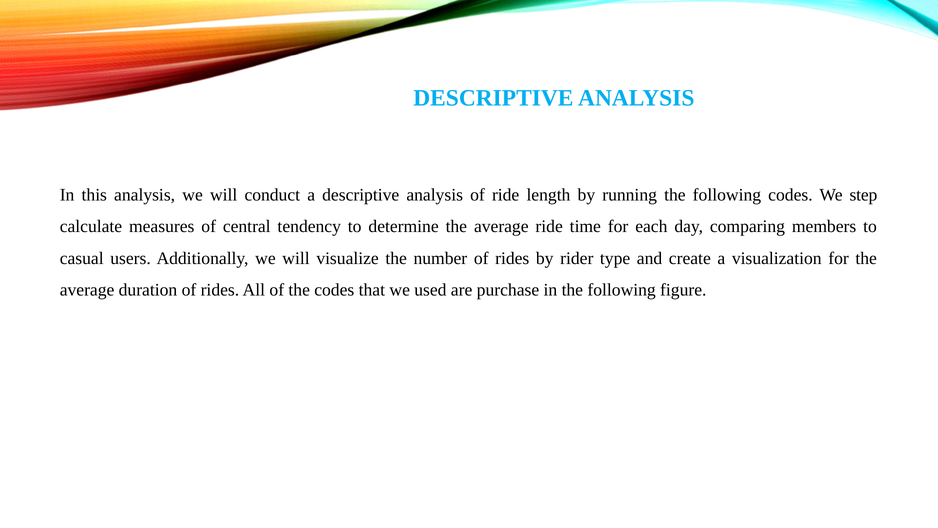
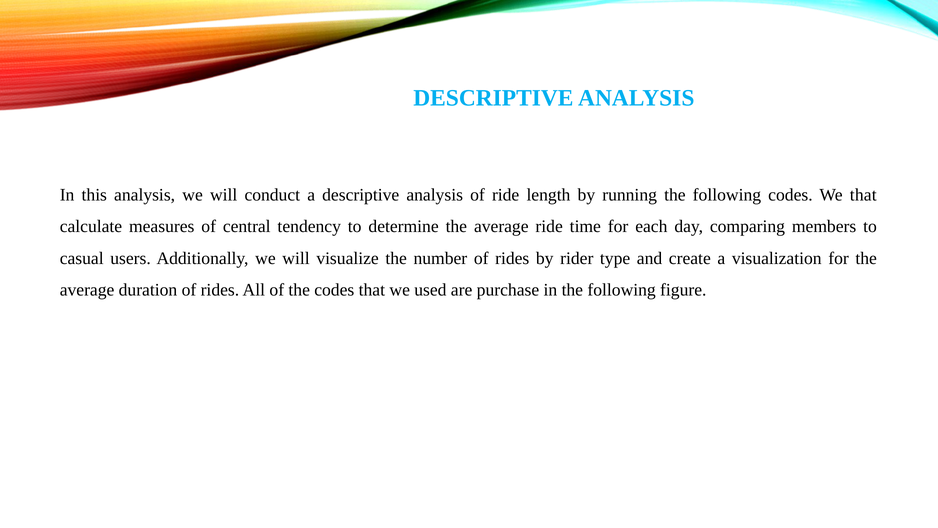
We step: step -> that
